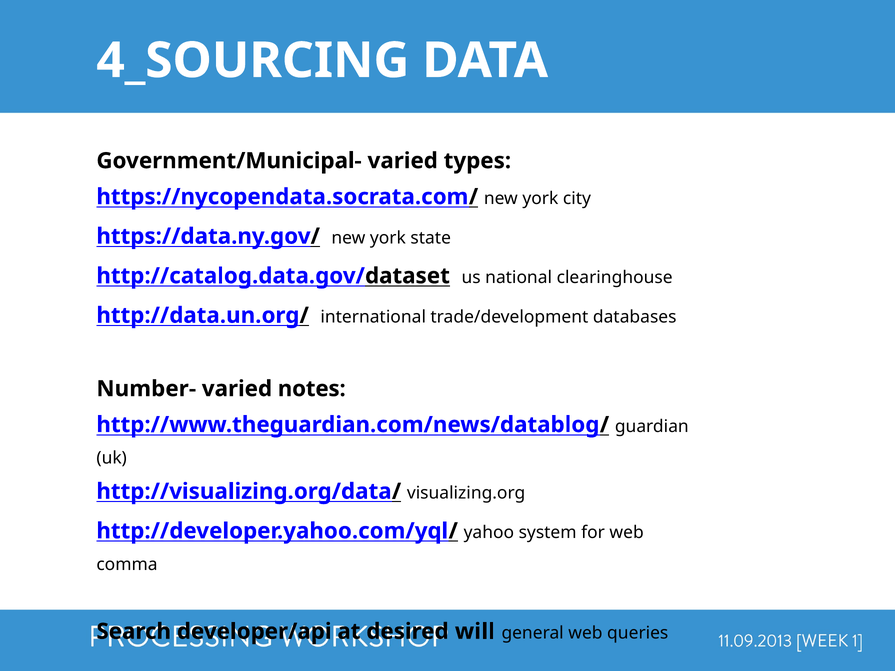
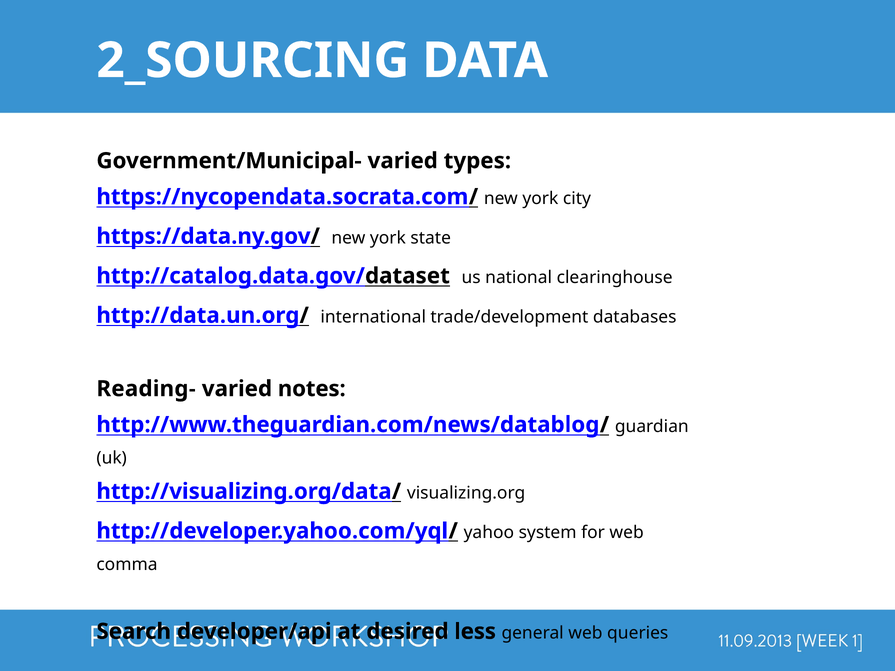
4_SOURCING: 4_SOURCING -> 2_SOURCING
Number-: Number- -> Reading-
will: will -> less
